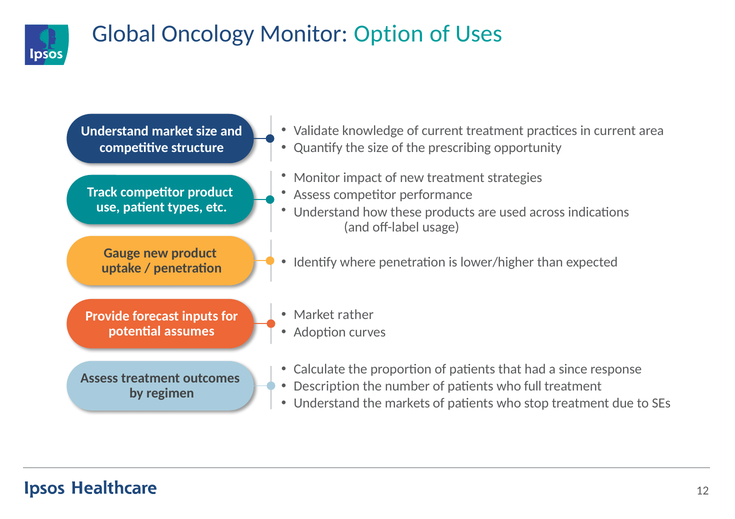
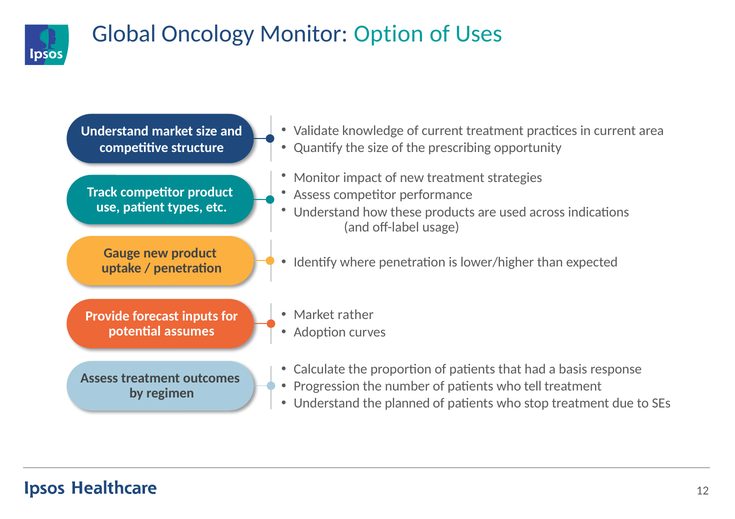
since: since -> basis
Description: Description -> Progression
full: full -> tell
markets: markets -> planned
